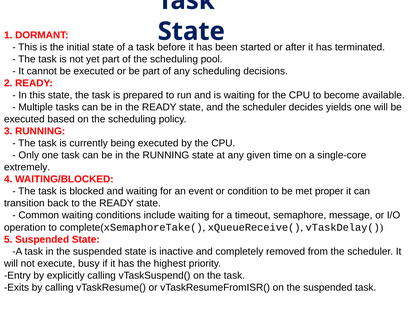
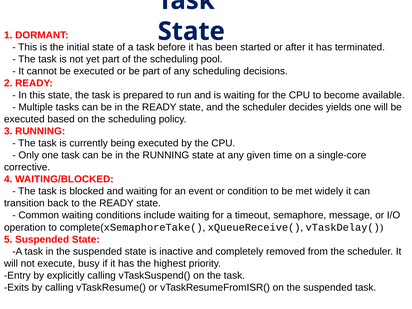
extremely: extremely -> corrective
proper: proper -> widely
